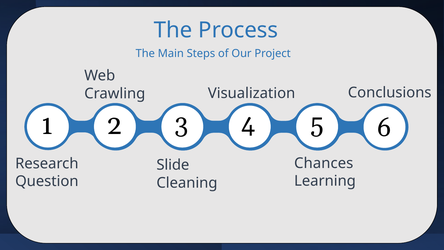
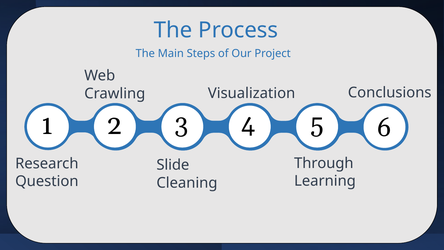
Chances: Chances -> Through
